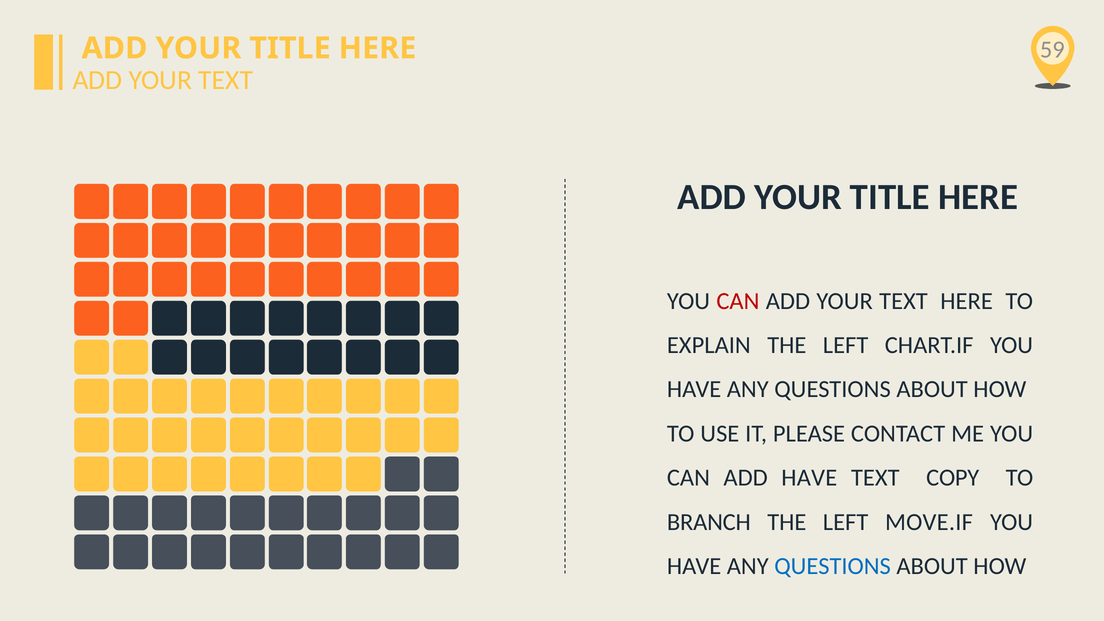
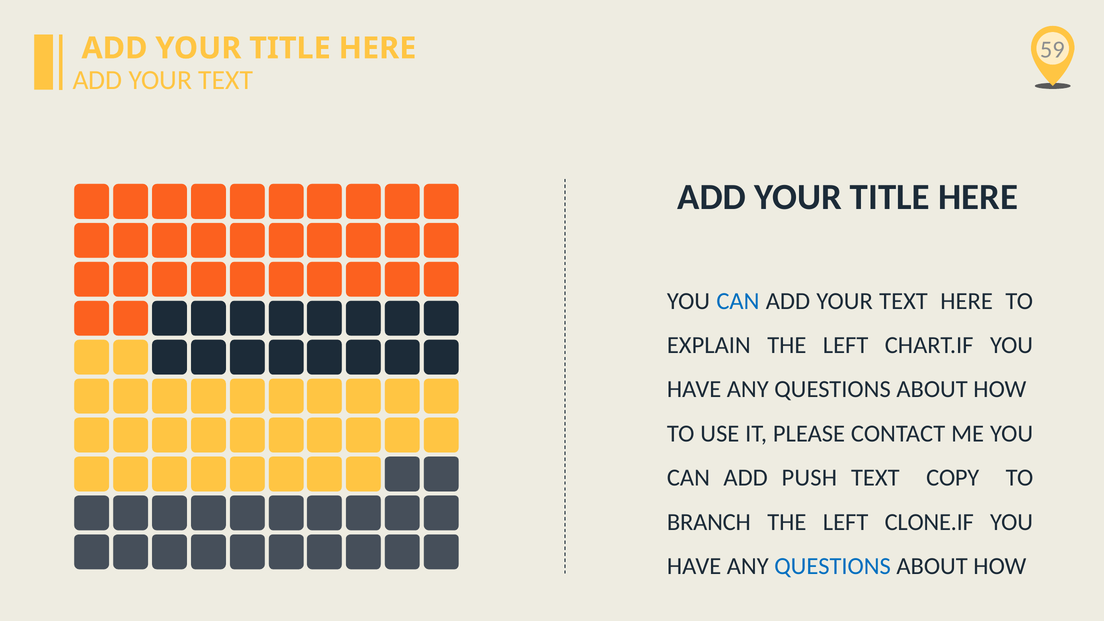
CAN at (738, 301) colour: red -> blue
ADD HAVE: HAVE -> PUSH
MOVE.IF: MOVE.IF -> CLONE.IF
